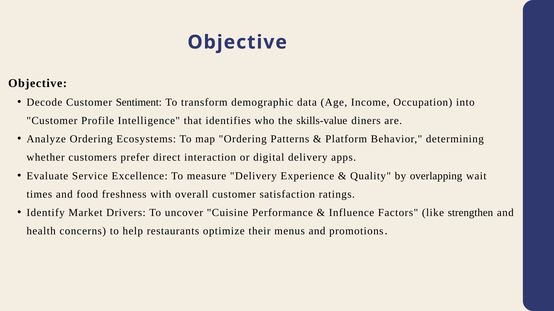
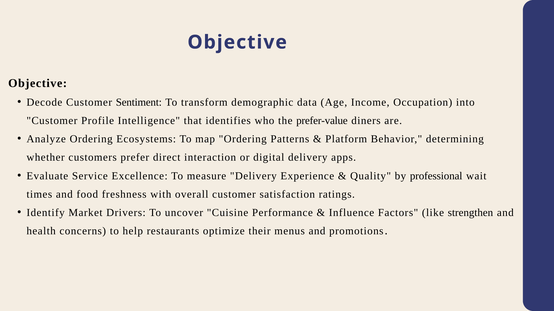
skills-value: skills-value -> prefer-value
overlapping: overlapping -> professional
